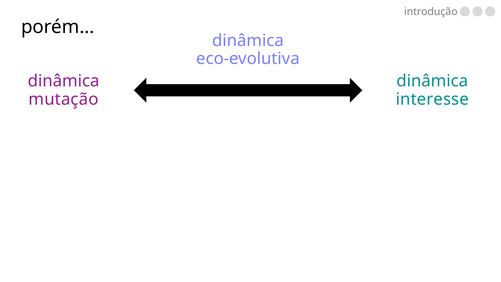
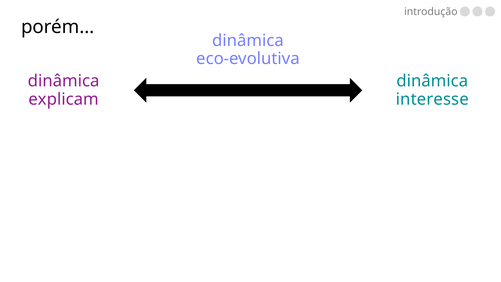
mutação: mutação -> explicam
